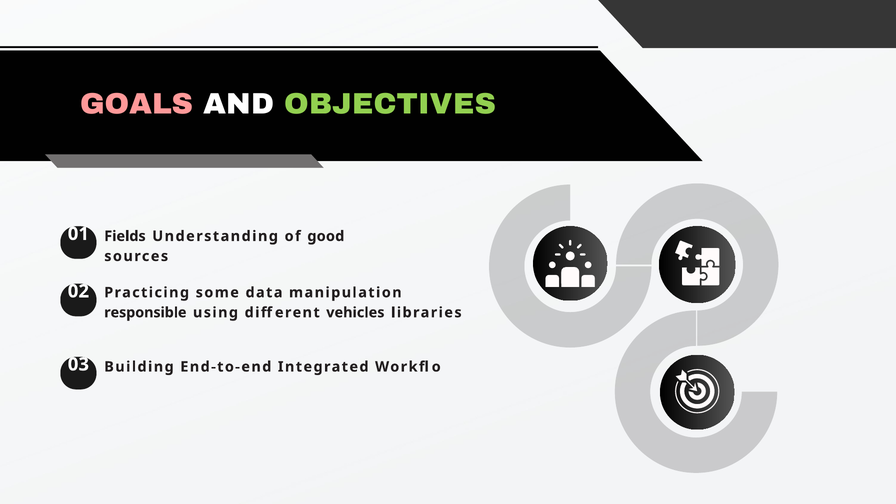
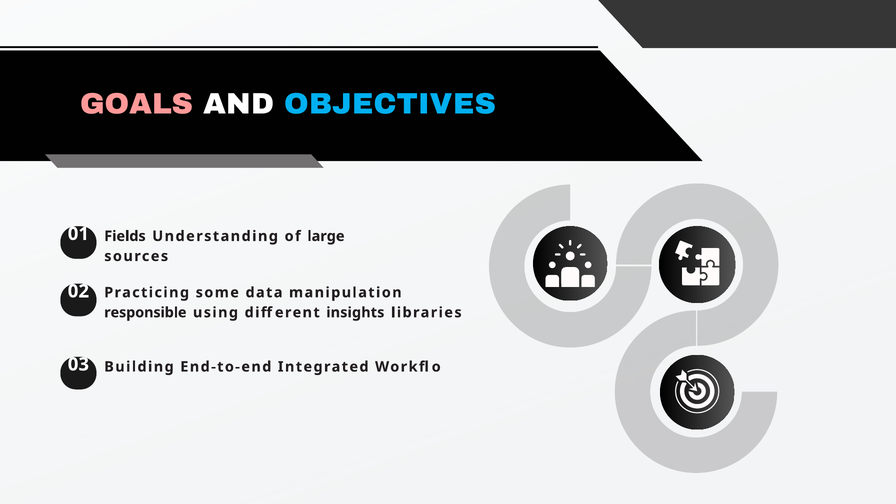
OBJECTIVES colour: light green -> light blue
good: good -> large
vehicles: vehicles -> insights
